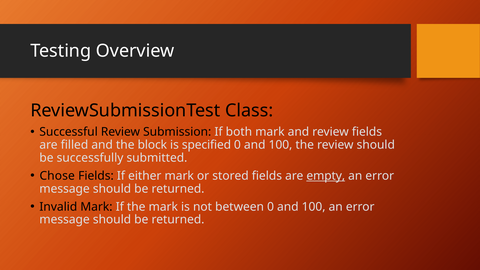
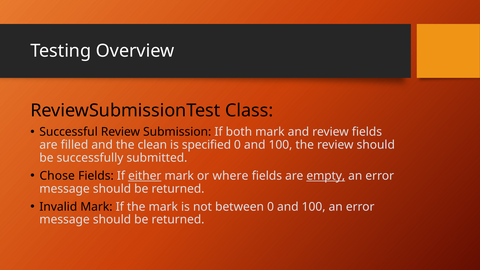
block: block -> clean
either underline: none -> present
stored: stored -> where
